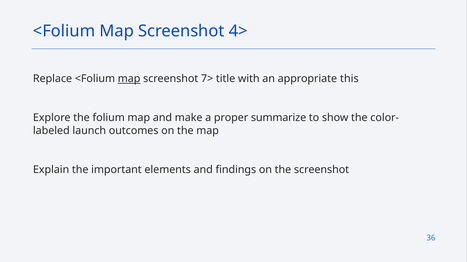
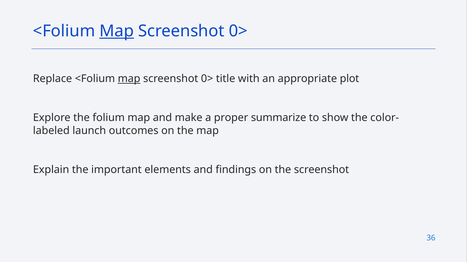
Map at (117, 31) underline: none -> present
4> at (238, 31): 4> -> 0>
7> at (207, 79): 7> -> 0>
this: this -> plot
